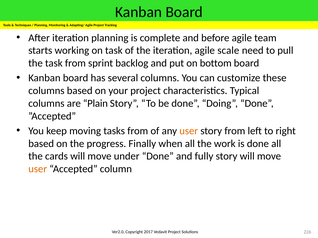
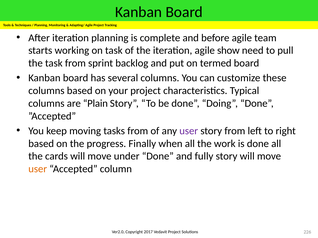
scale: scale -> show
bottom: bottom -> termed
user at (189, 131) colour: orange -> purple
